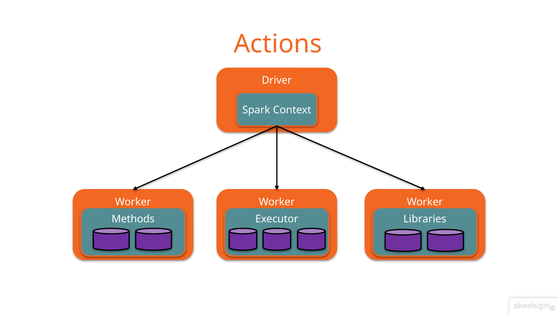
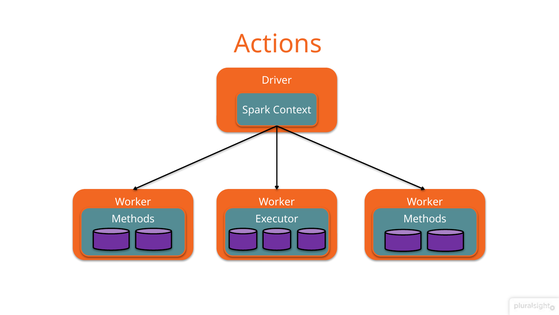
Executor Libraries: Libraries -> Methods
